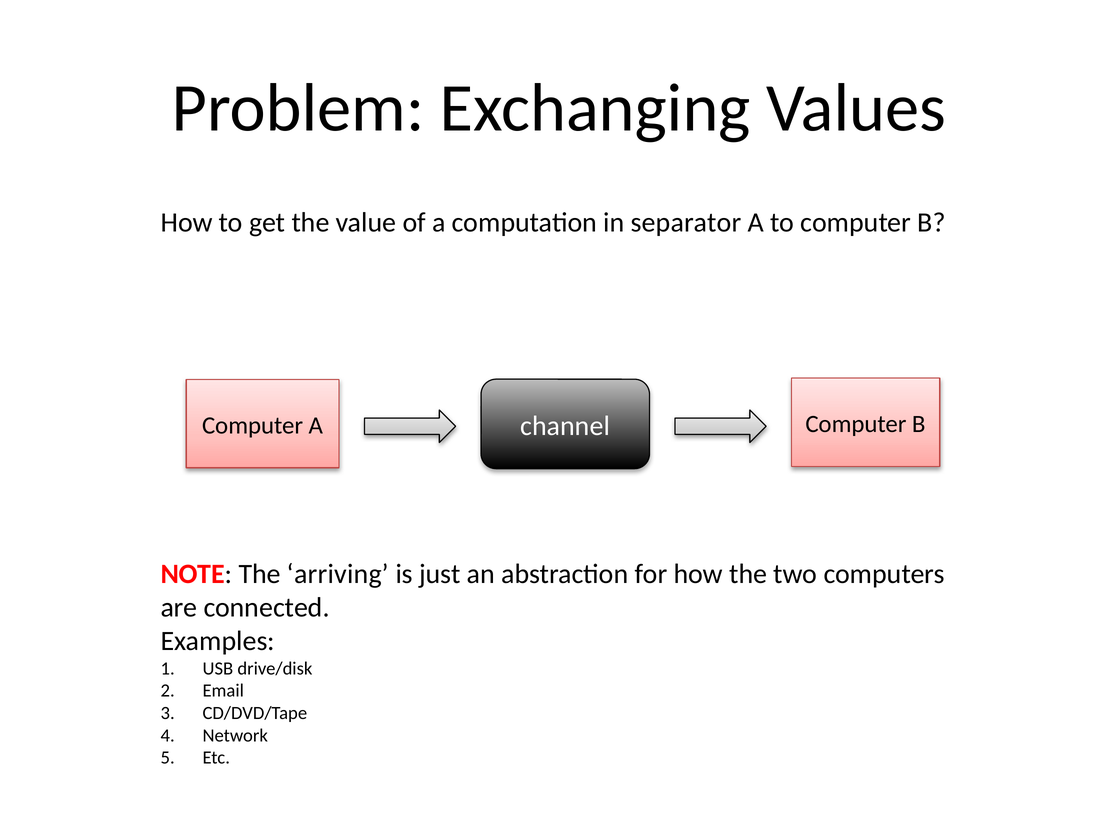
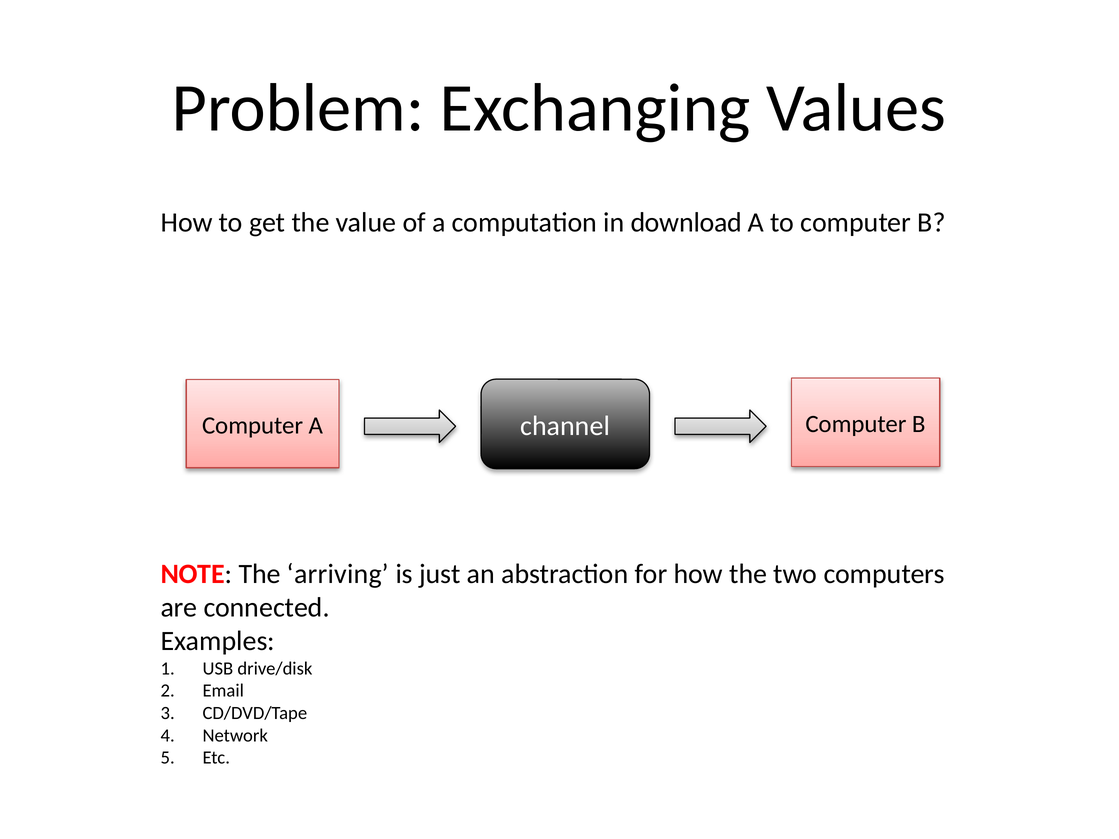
separator: separator -> download
